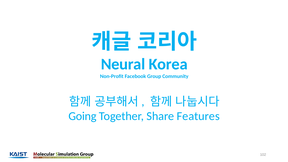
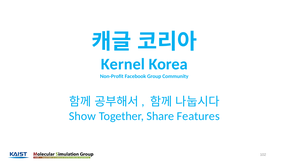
Neural: Neural -> Kernel
Going: Going -> Show
